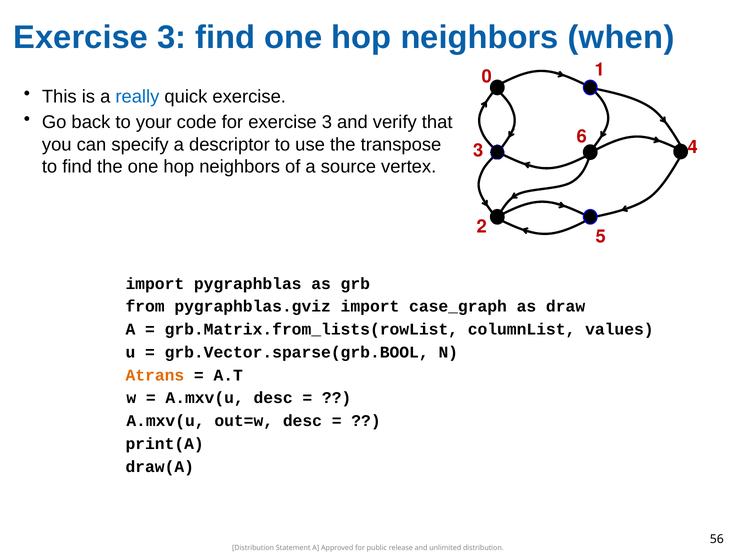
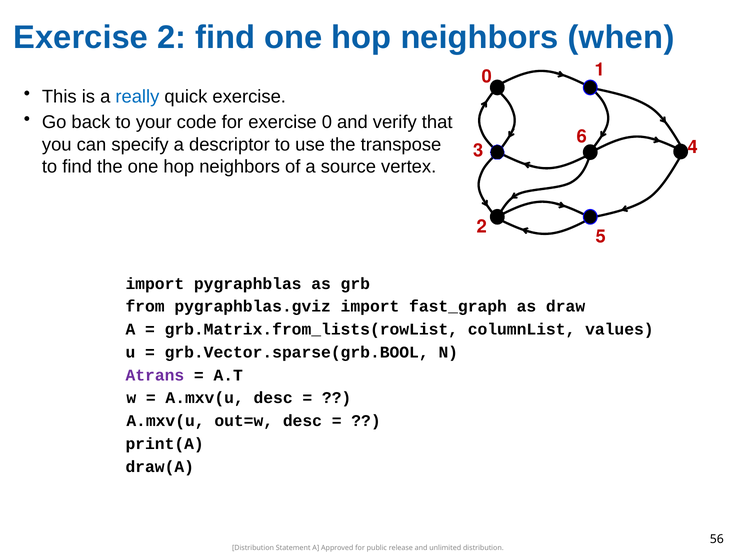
3 at (172, 37): 3 -> 2
for exercise 3: 3 -> 0
case_graph: case_graph -> fast_graph
Atrans colour: orange -> purple
